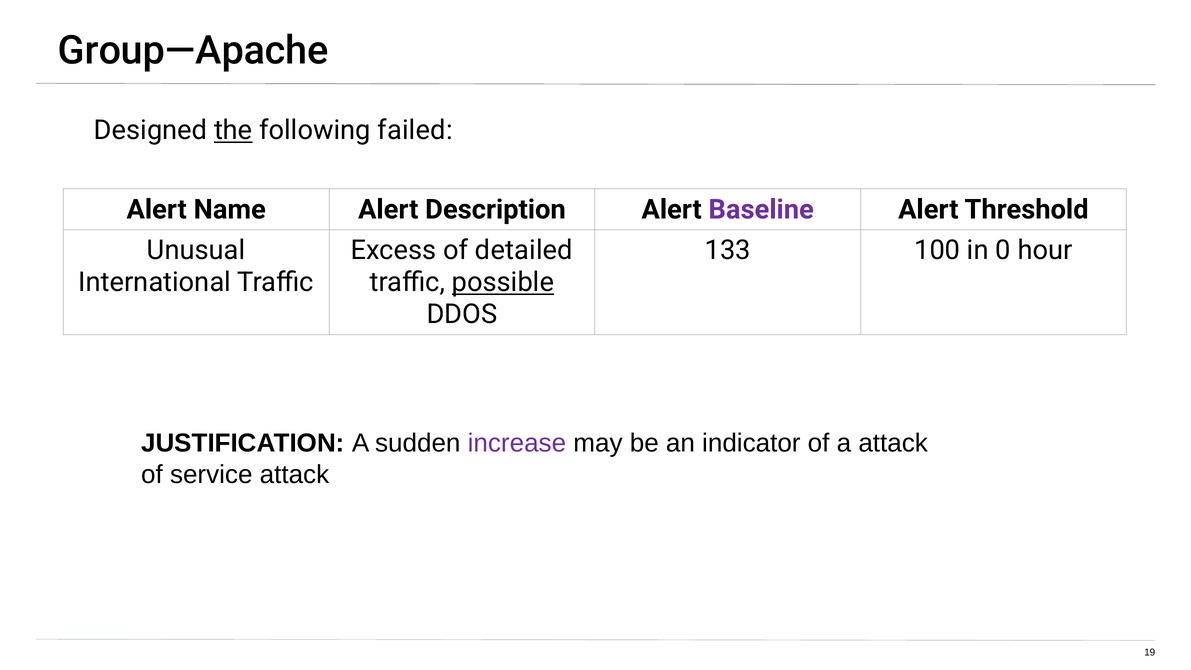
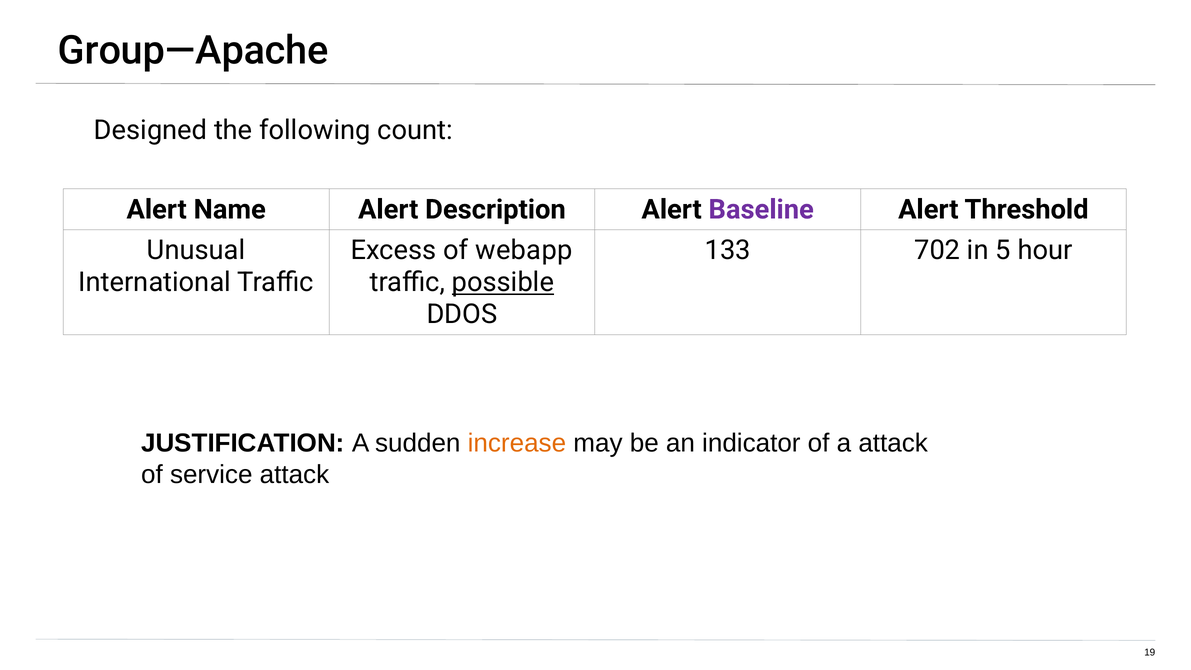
the underline: present -> none
failed: failed -> count
detailed: detailed -> webapp
100: 100 -> 702
0: 0 -> 5
increase colour: purple -> orange
